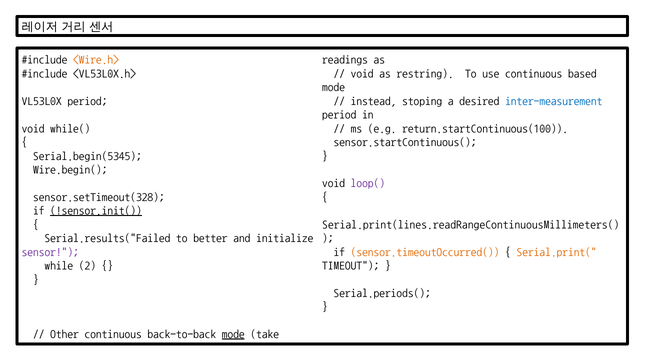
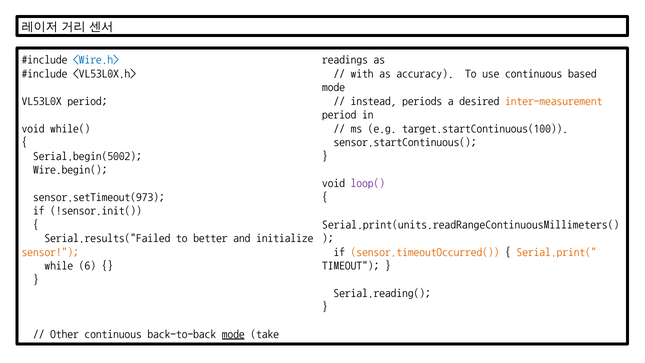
<Wire.h> colour: orange -> blue
void at (362, 73): void -> with
restring: restring -> accuracy
stoping: stoping -> periods
inter-measurement colour: blue -> orange
return.startContinuous(100: return.startContinuous(100 -> target.startContinuous(100
Serial.begin(5345: Serial.begin(5345 -> Serial.begin(5002
sensor.setTimeout(328: sensor.setTimeout(328 -> sensor.setTimeout(973
!sensor.init( underline: present -> none
Serial.print(lines.readRangeContinuousMillimeters(: Serial.print(lines.readRangeContinuousMillimeters( -> Serial.print(units.readRangeContinuousMillimeters(
sensor colour: purple -> orange
2: 2 -> 6
Serial.periods(: Serial.periods( -> Serial.reading(
